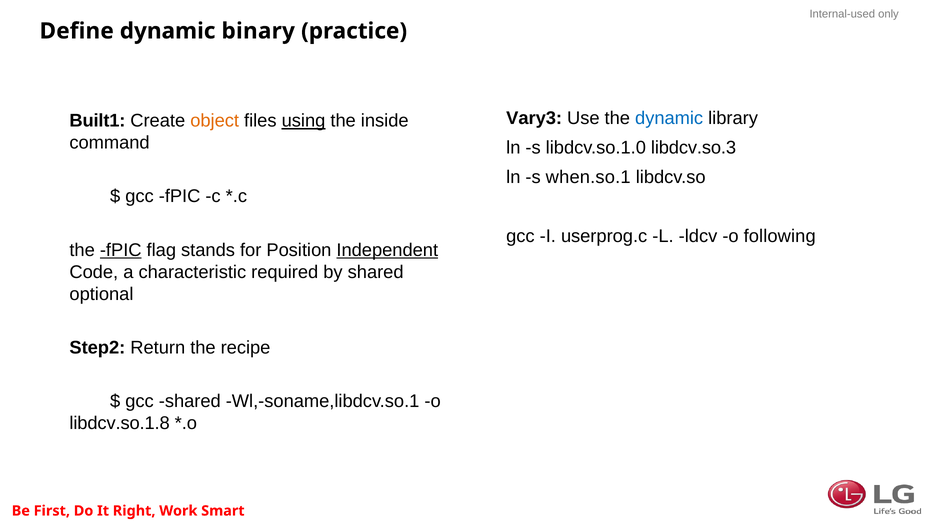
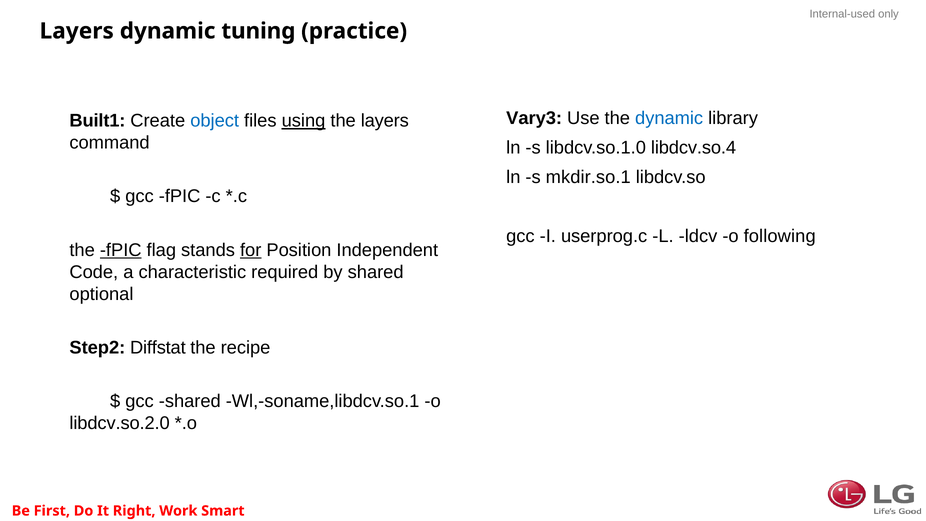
Define at (77, 31): Define -> Layers
binary: binary -> tuning
object colour: orange -> blue
the inside: inside -> layers
libdcv.so.3: libdcv.so.3 -> libdcv.so.4
when.so.1: when.so.1 -> mkdir.so.1
for underline: none -> present
Independent underline: present -> none
Return: Return -> Diffstat
libdcv.so.1.8: libdcv.so.1.8 -> libdcv.so.2.0
